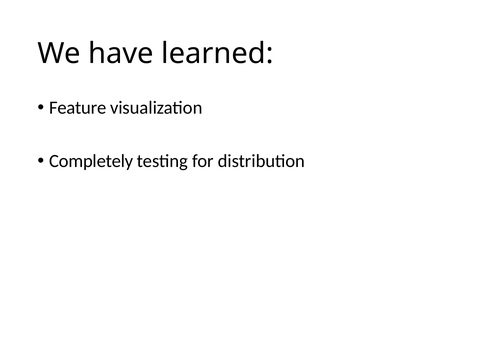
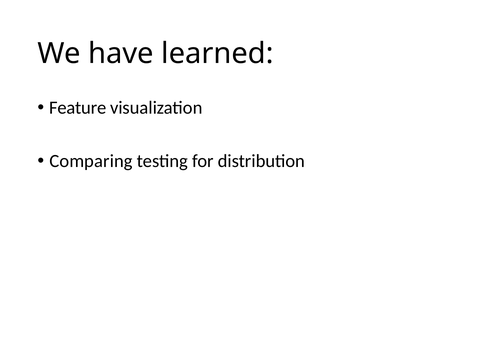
Completely: Completely -> Comparing
